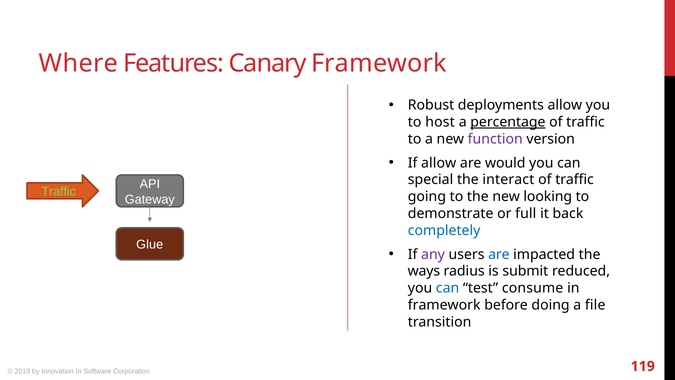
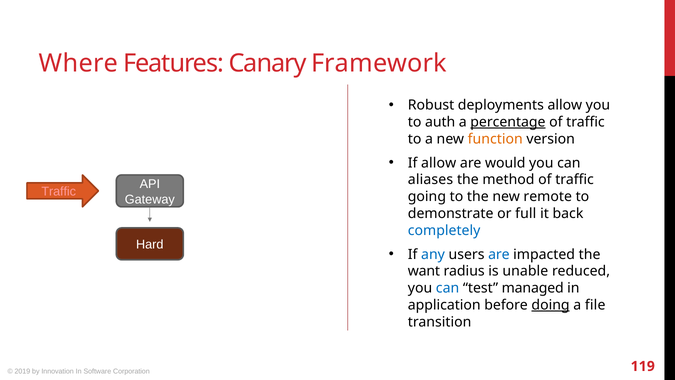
host: host -> auth
function colour: purple -> orange
special: special -> aliases
interact: interact -> method
Traffic at (59, 192) colour: light green -> pink
looking: looking -> remote
Glue: Glue -> Hard
any colour: purple -> blue
ways: ways -> want
submit: submit -> unable
consume: consume -> managed
framework at (444, 305): framework -> application
doing underline: none -> present
